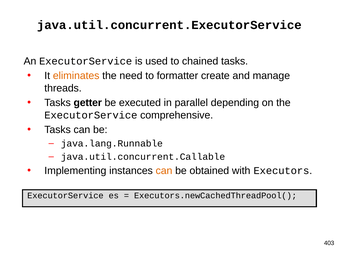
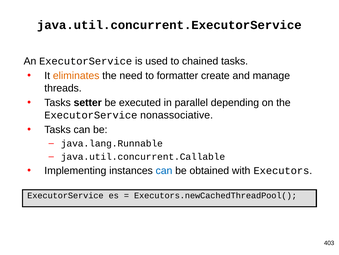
getter: getter -> setter
comprehensive: comprehensive -> nonassociative
can at (164, 170) colour: orange -> blue
